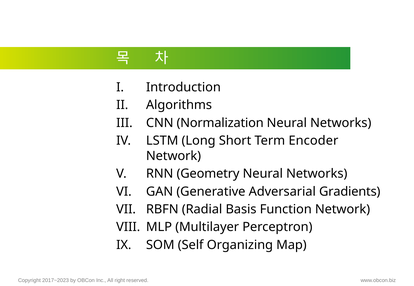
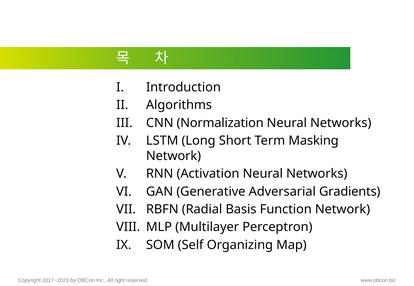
Encoder: Encoder -> Masking
Geometry: Geometry -> Activation
